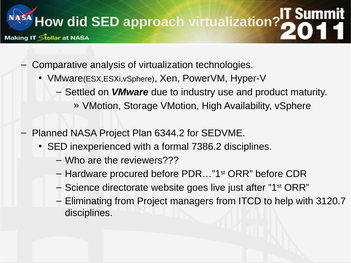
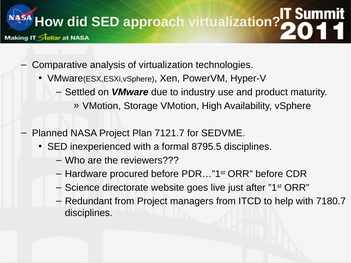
6344.2: 6344.2 -> 7121.7
7386.2: 7386.2 -> 8795.5
Eliminating: Eliminating -> Redundant
3120.7: 3120.7 -> 7180.7
